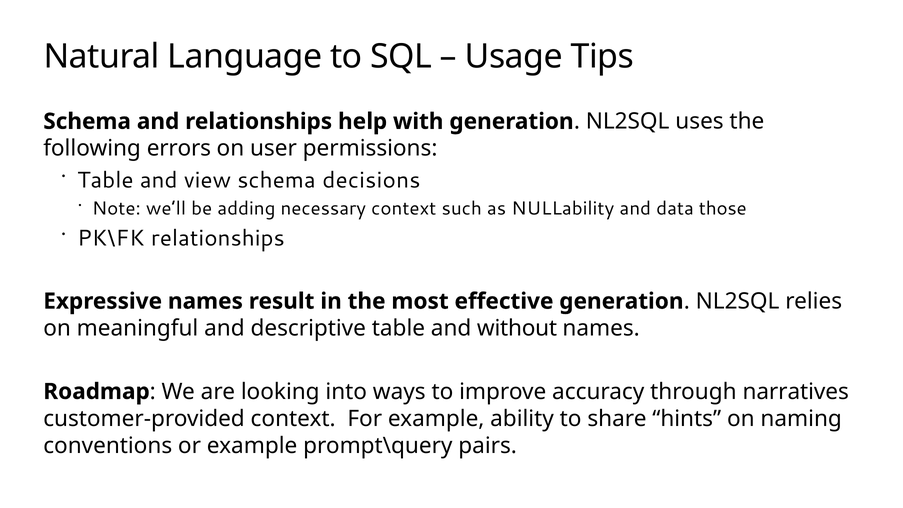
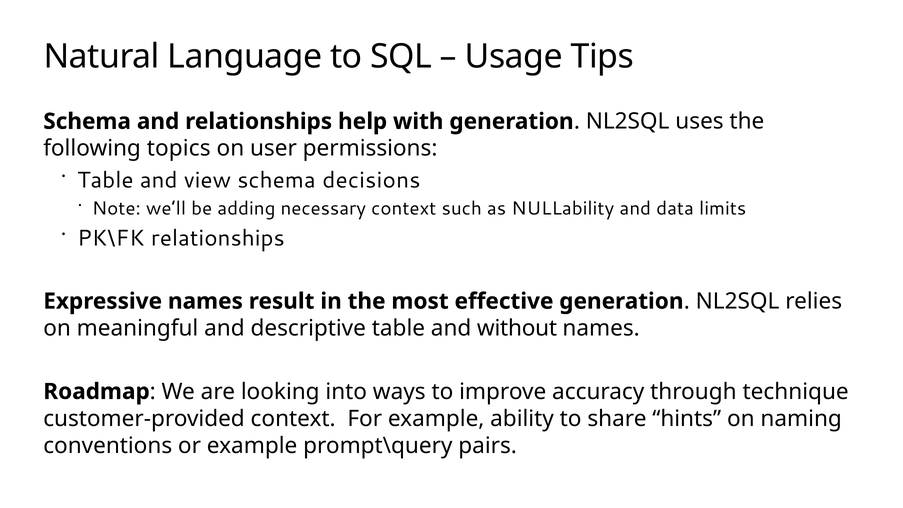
errors: errors -> topics
those: those -> limits
narratives: narratives -> technique
